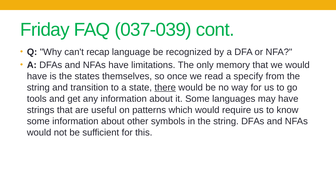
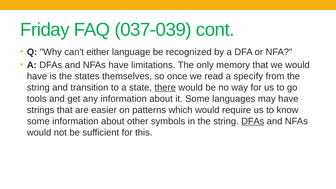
recap: recap -> either
useful: useful -> easier
DFAs at (253, 121) underline: none -> present
